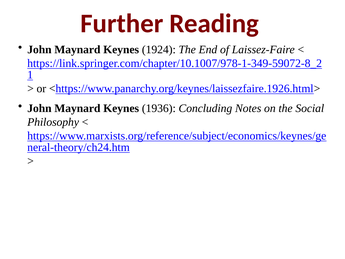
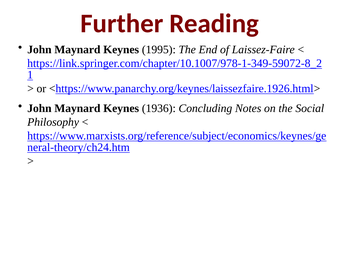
1924: 1924 -> 1995
